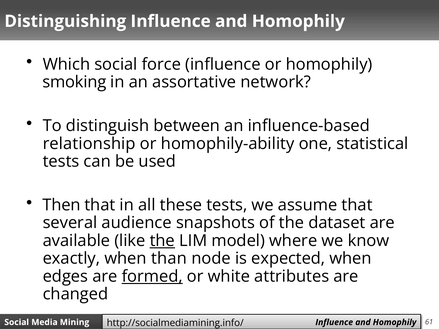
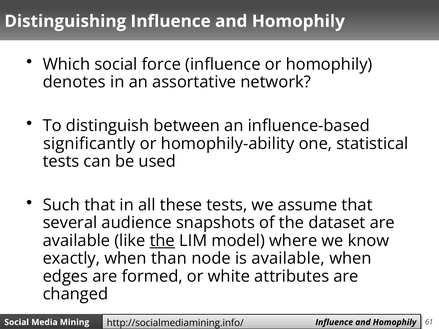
smoking: smoking -> denotes
relationship: relationship -> significantly
Then: Then -> Such
is expected: expected -> available
formed underline: present -> none
